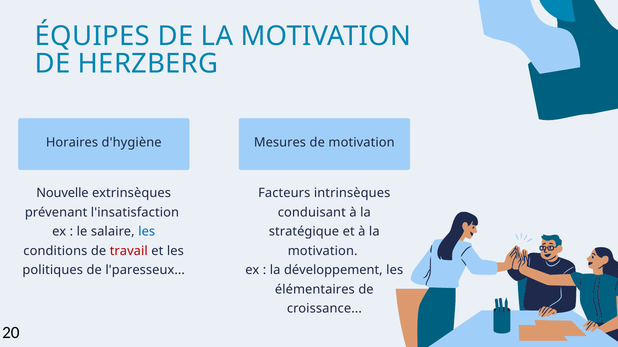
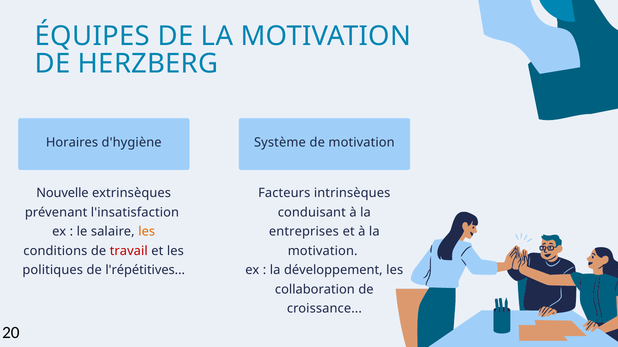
Mesures: Mesures -> Système
les at (147, 232) colour: blue -> orange
stratégique: stratégique -> entreprises
l'paresseux: l'paresseux -> l'répétitives
élémentaires: élémentaires -> collaboration
